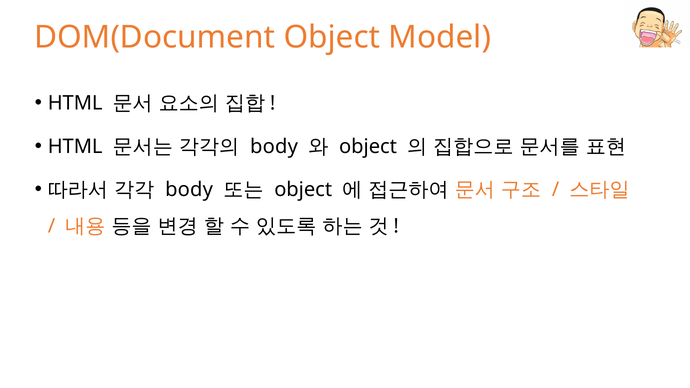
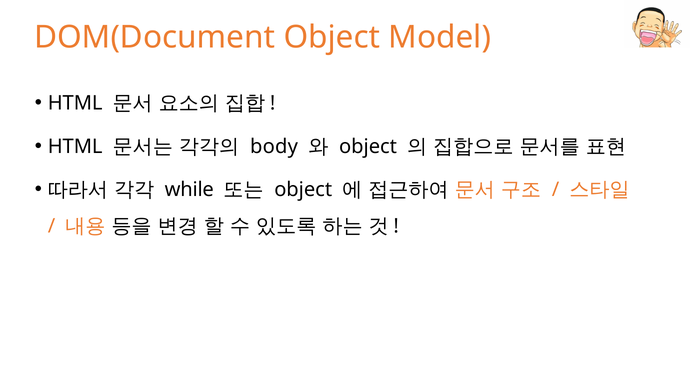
body at (189, 190): body -> while
